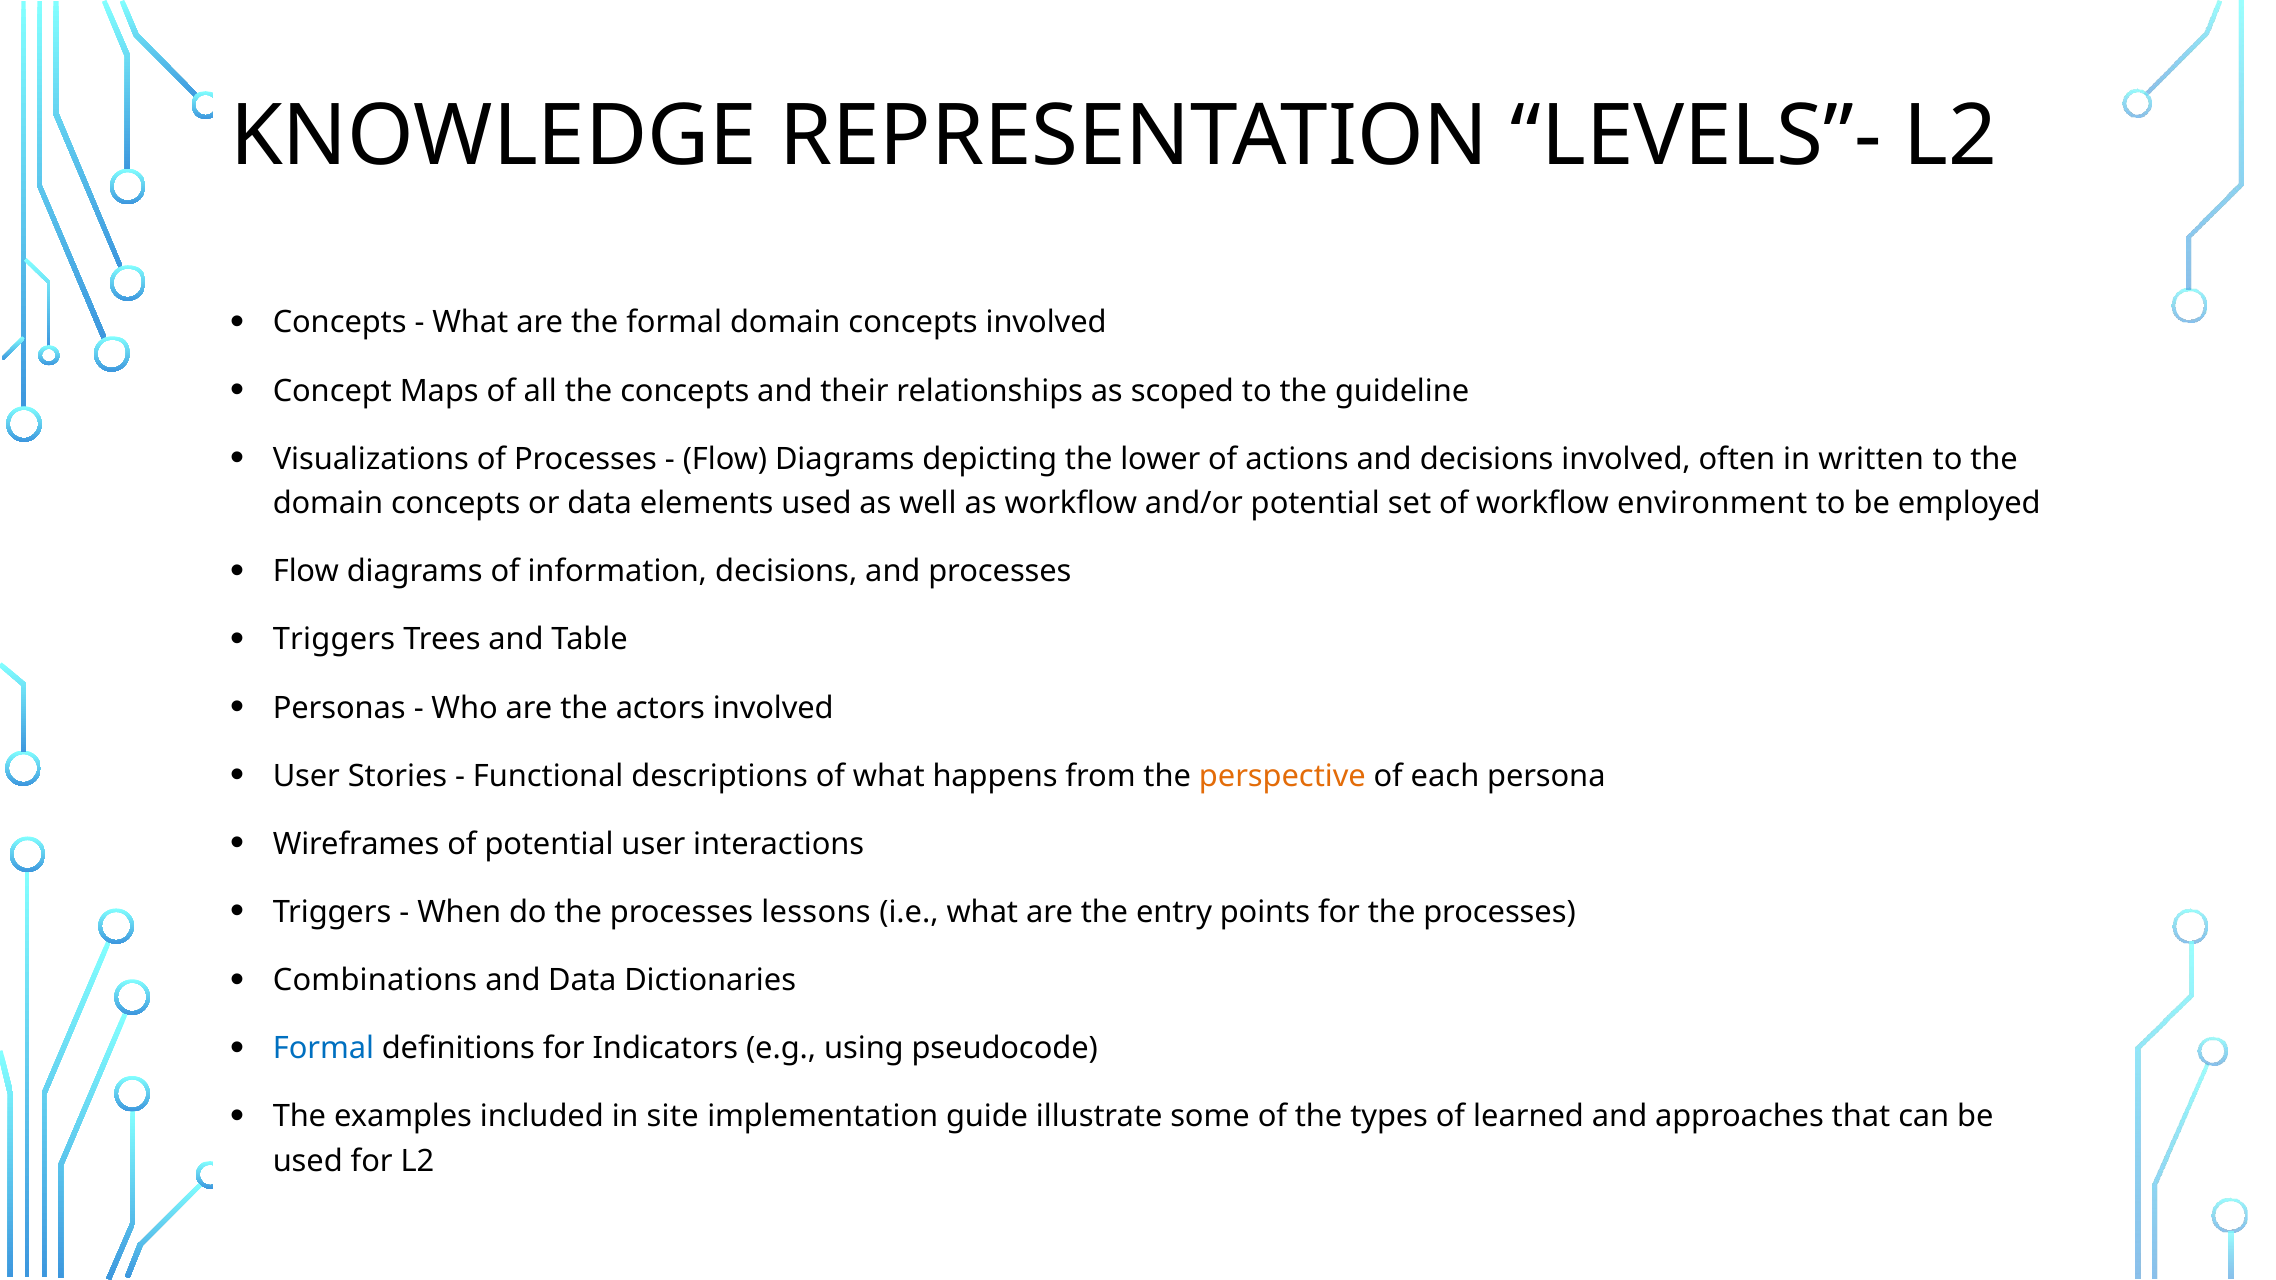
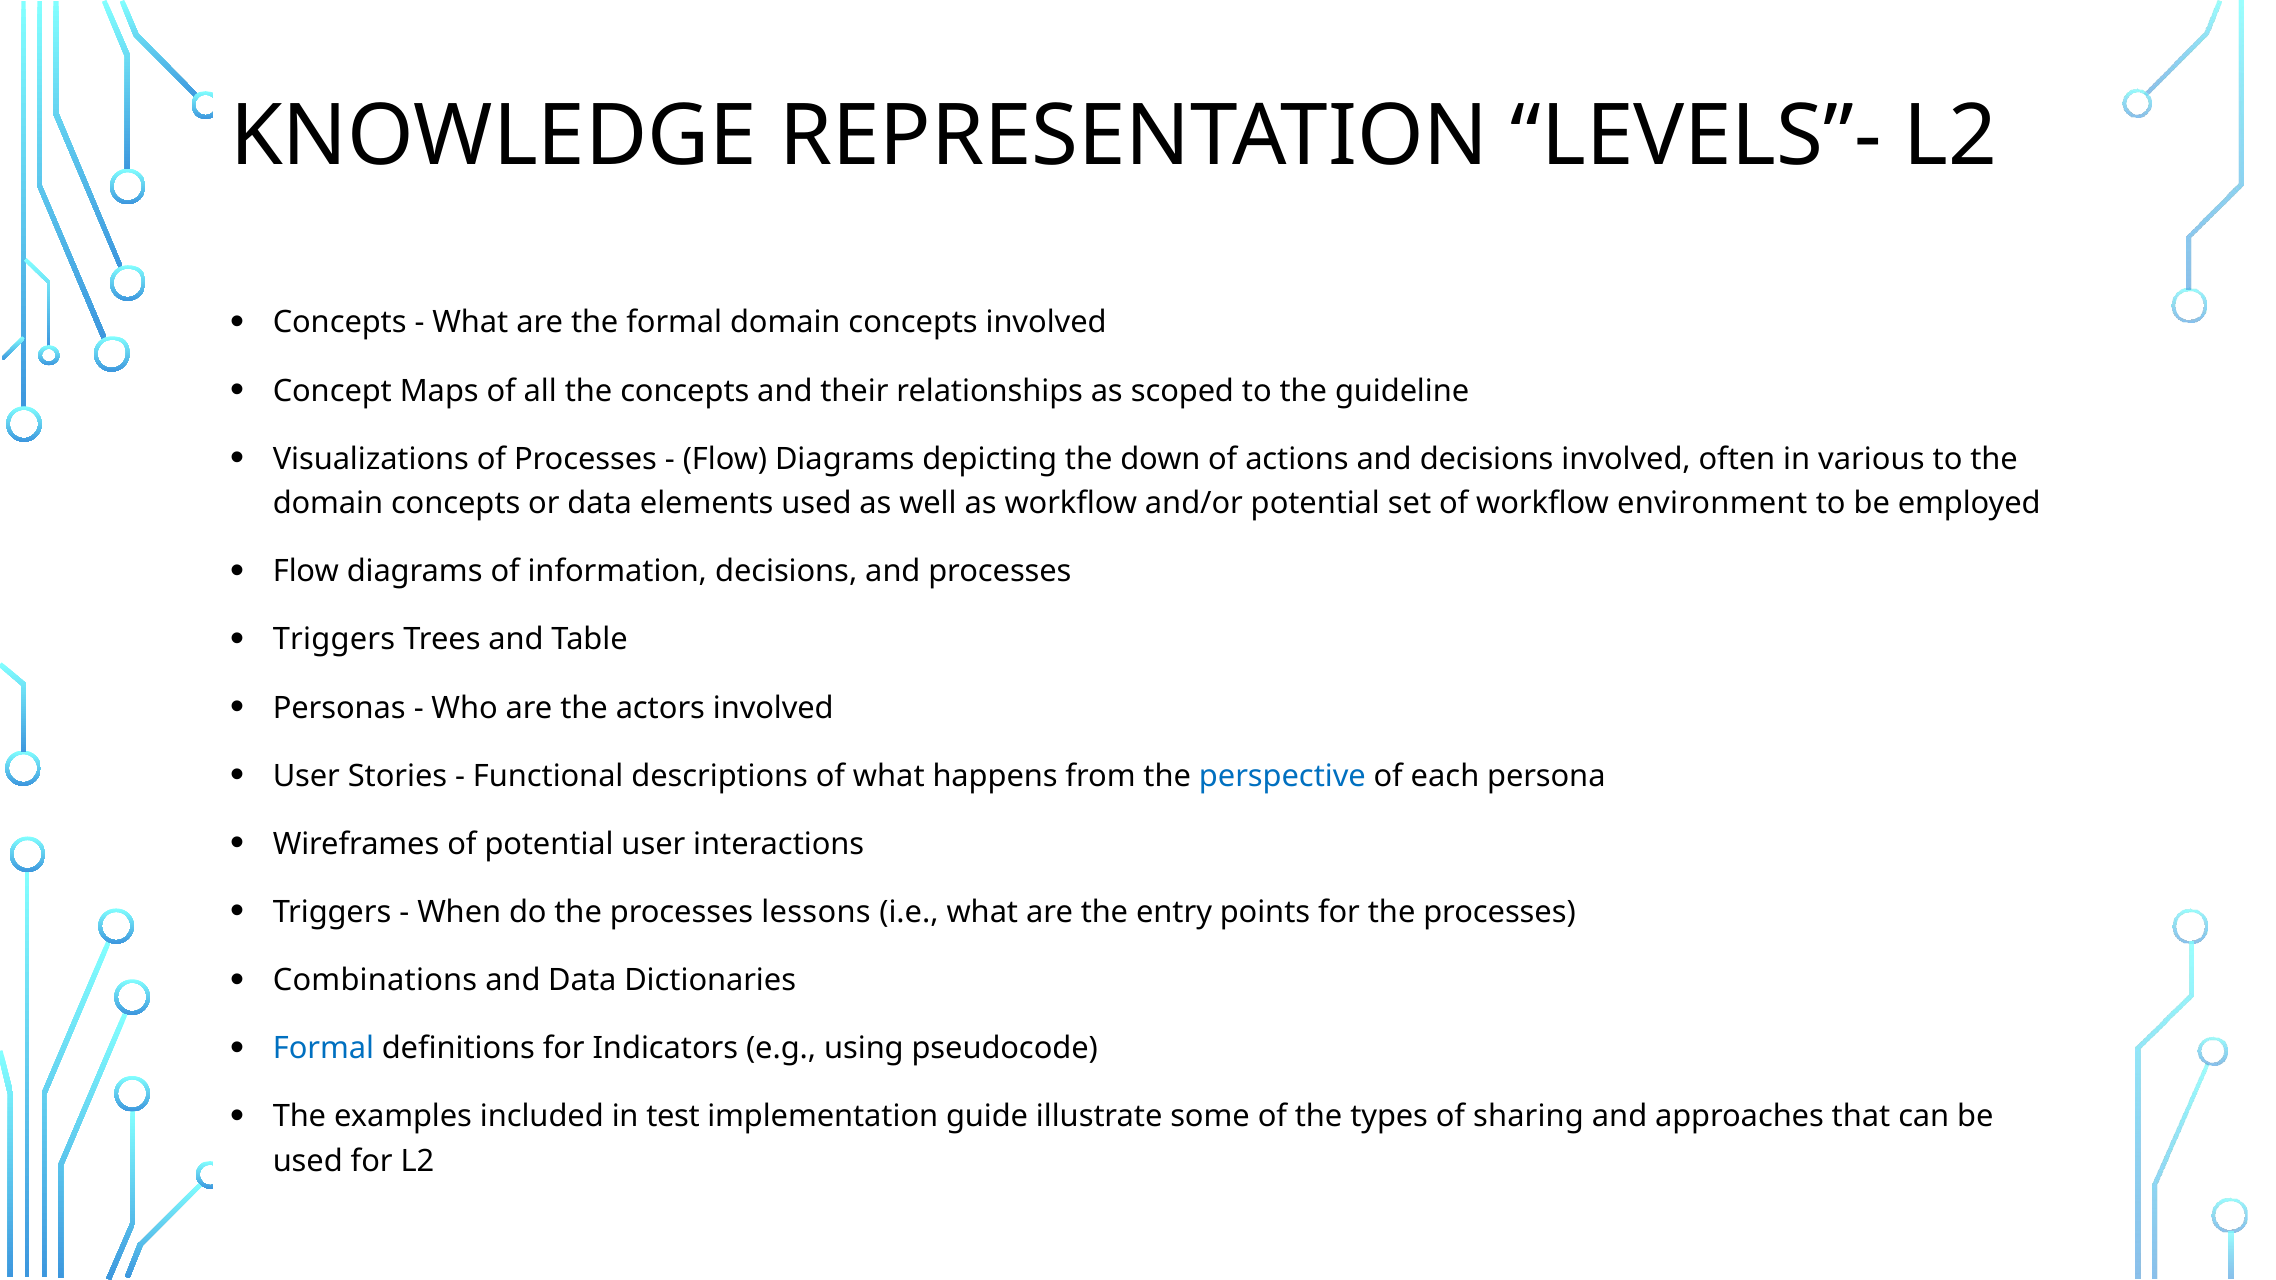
lower: lower -> down
written: written -> various
perspective colour: orange -> blue
site: site -> test
learned: learned -> sharing
